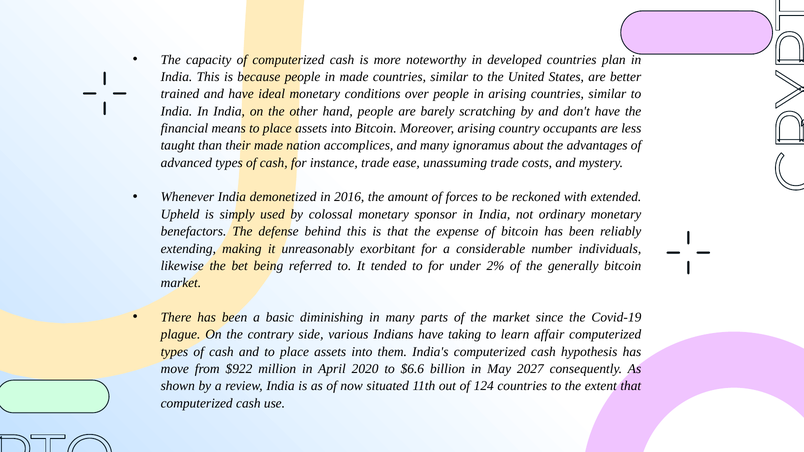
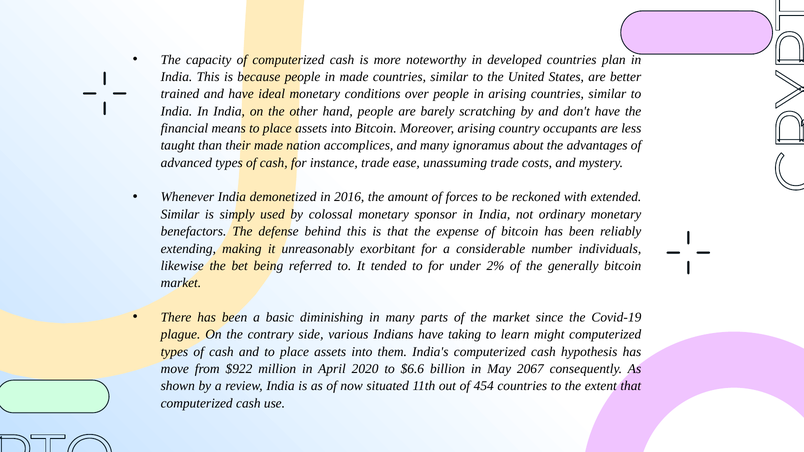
Upheld at (180, 214): Upheld -> Similar
affair: affair -> might
2027: 2027 -> 2067
124: 124 -> 454
